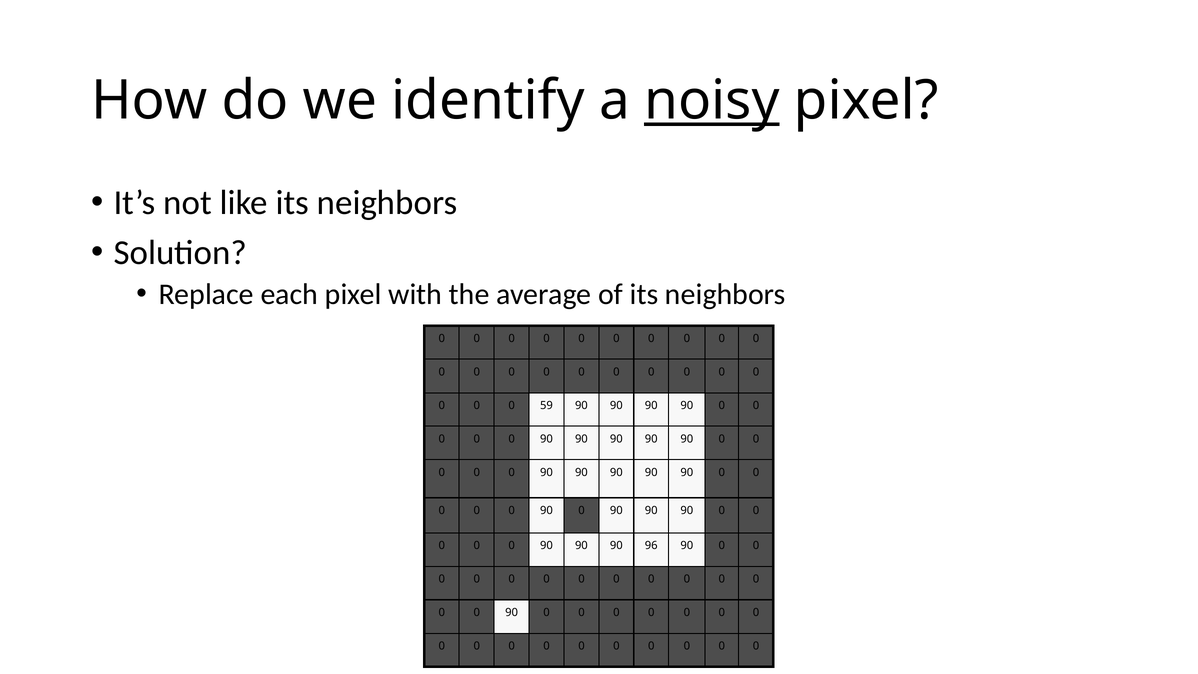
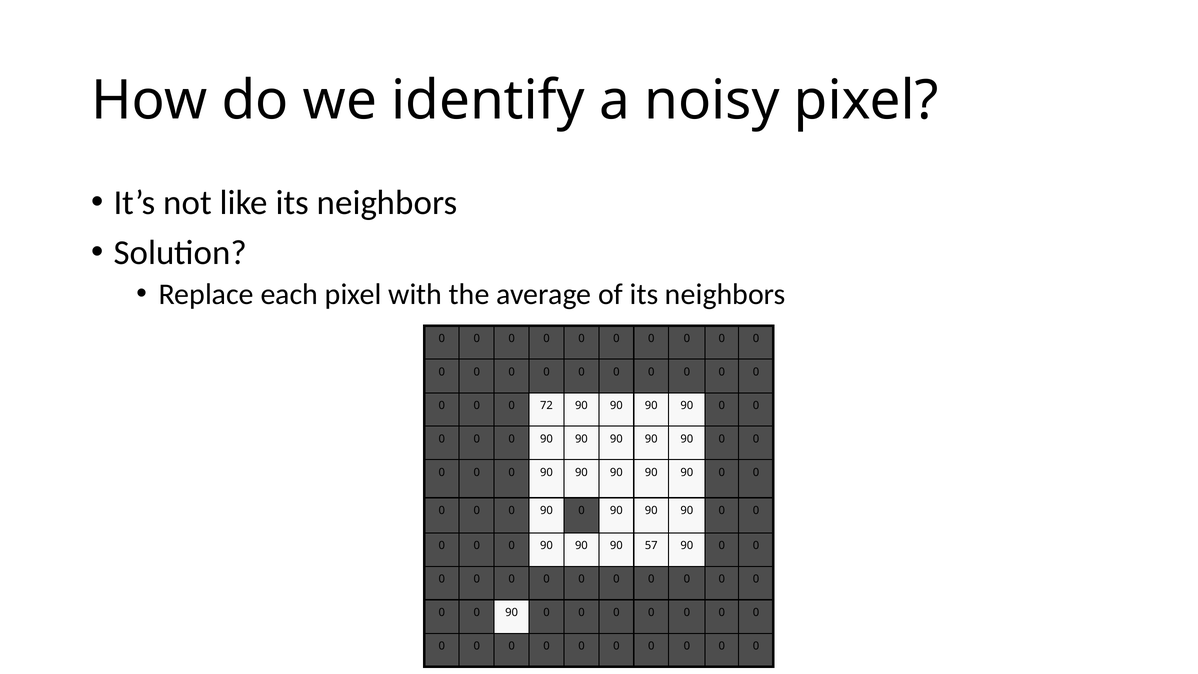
noisy underline: present -> none
59: 59 -> 72
96: 96 -> 57
